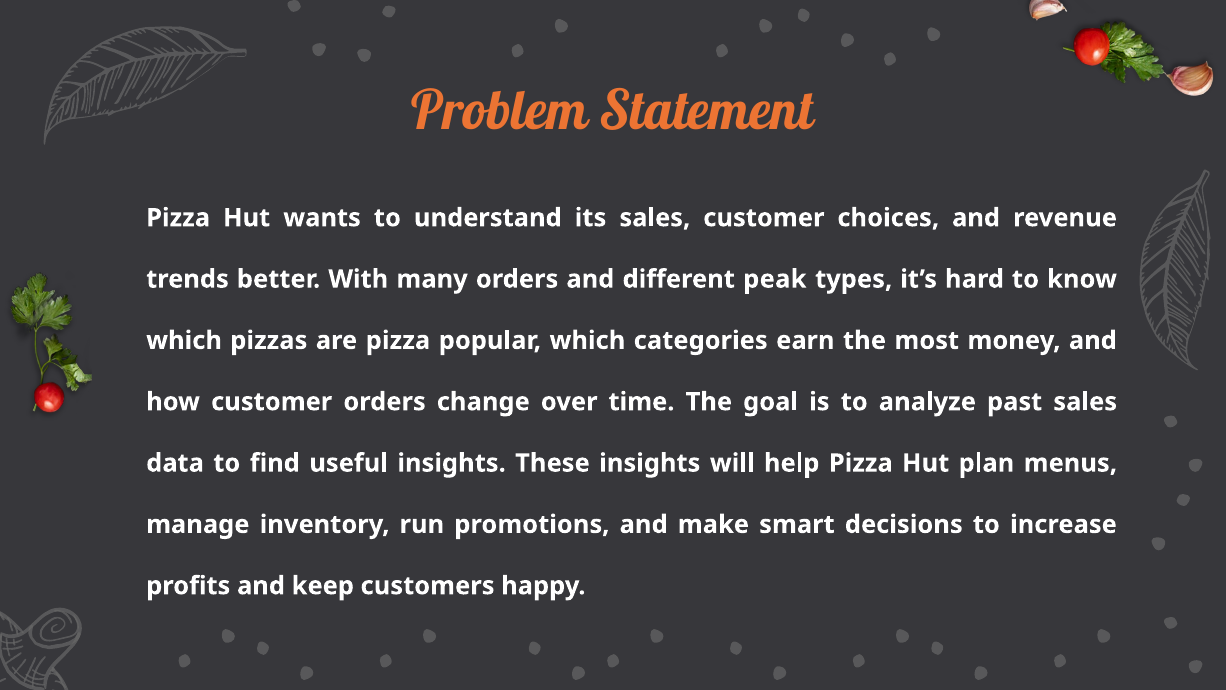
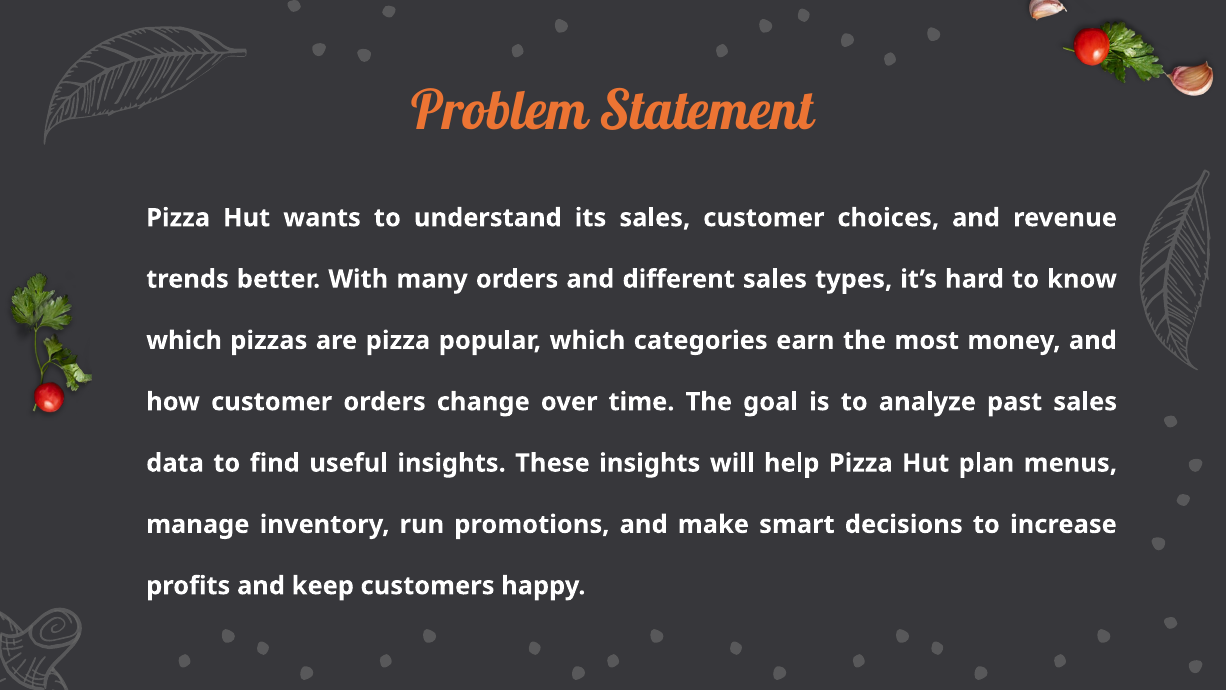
different peak: peak -> sales
